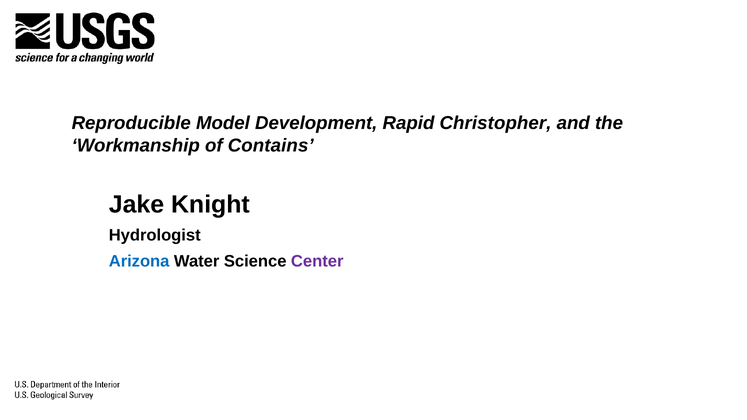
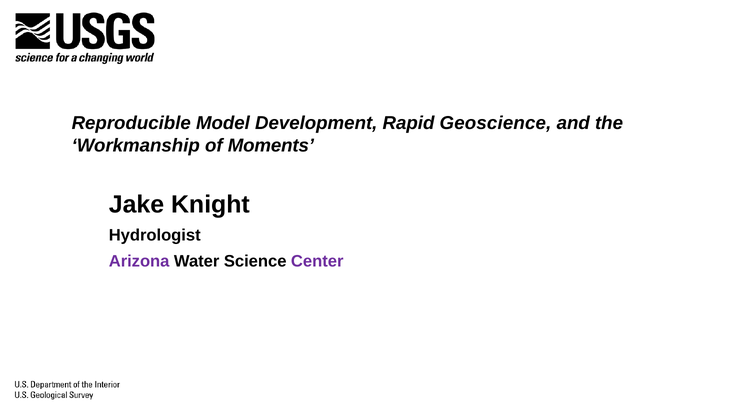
Christopher: Christopher -> Geoscience
Contains: Contains -> Moments
Arizona colour: blue -> purple
